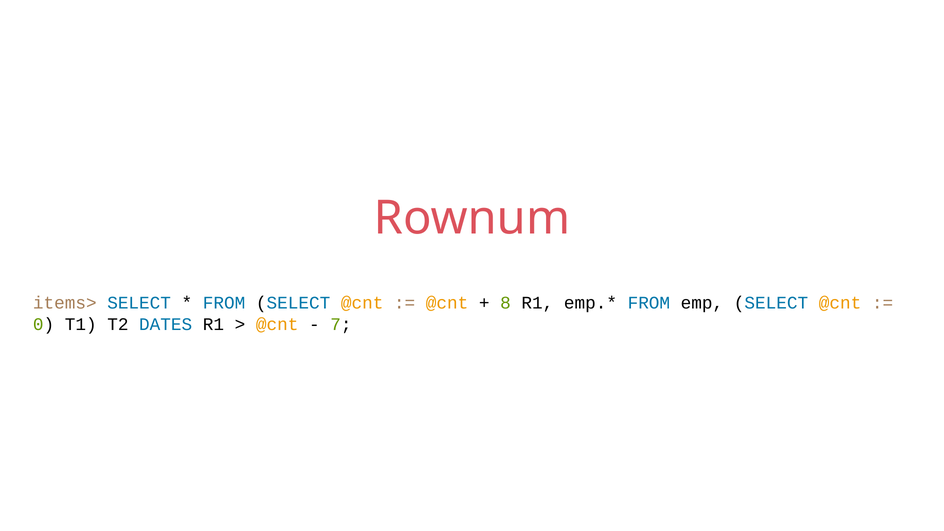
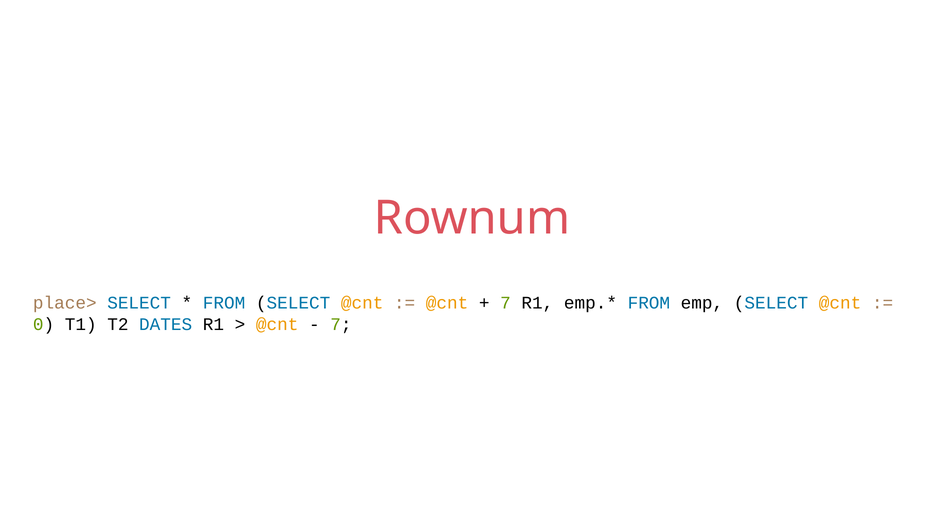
items>: items> -> place>
8 at (506, 303): 8 -> 7
